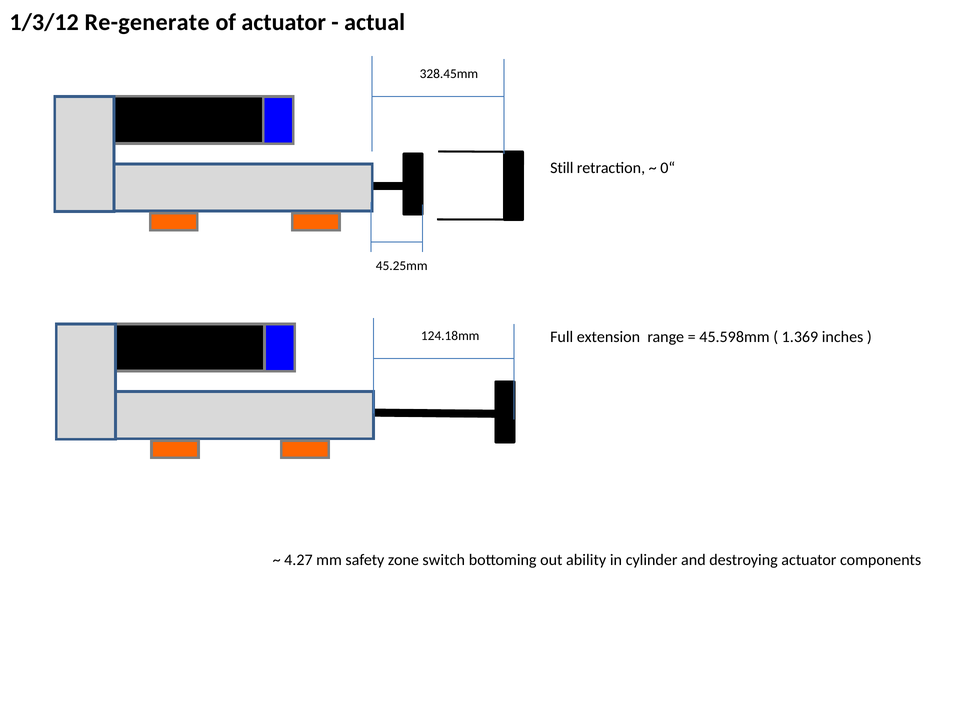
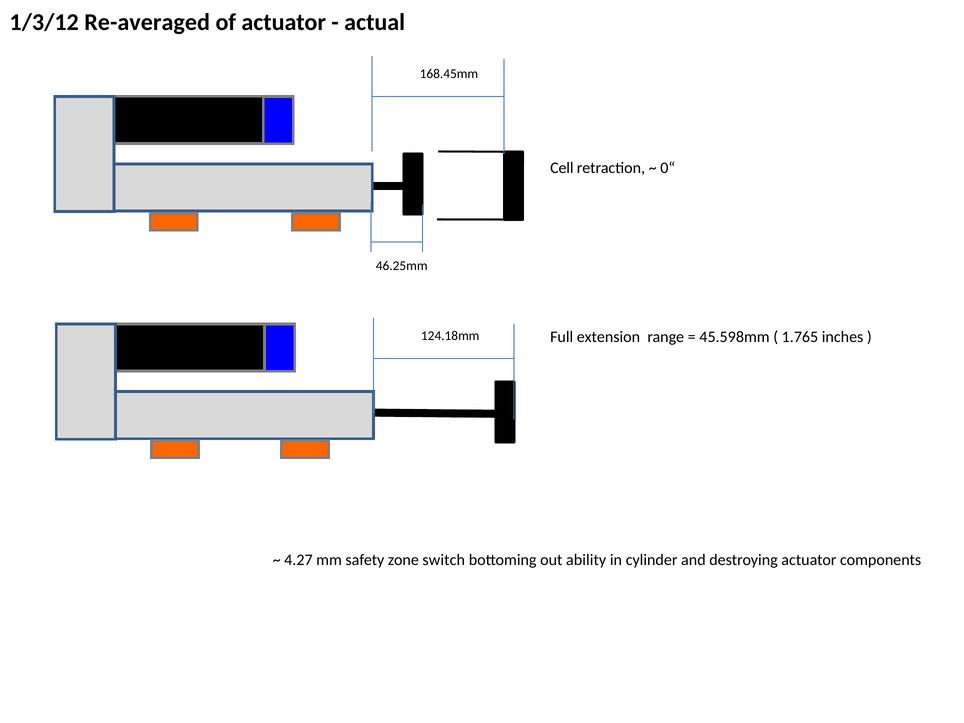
Re-generate: Re-generate -> Re-averaged
328.45mm: 328.45mm -> 168.45mm
Still: Still -> Cell
45.25mm: 45.25mm -> 46.25mm
1.369: 1.369 -> 1.765
